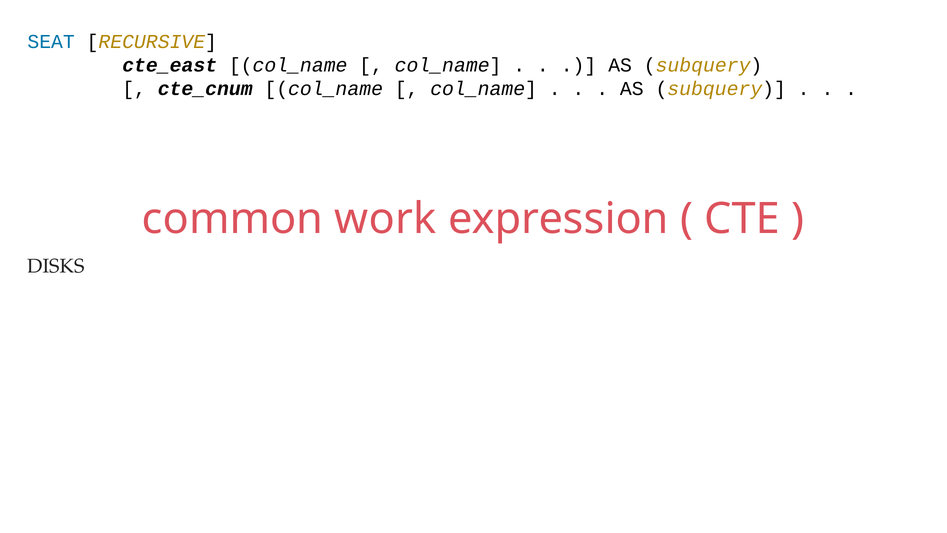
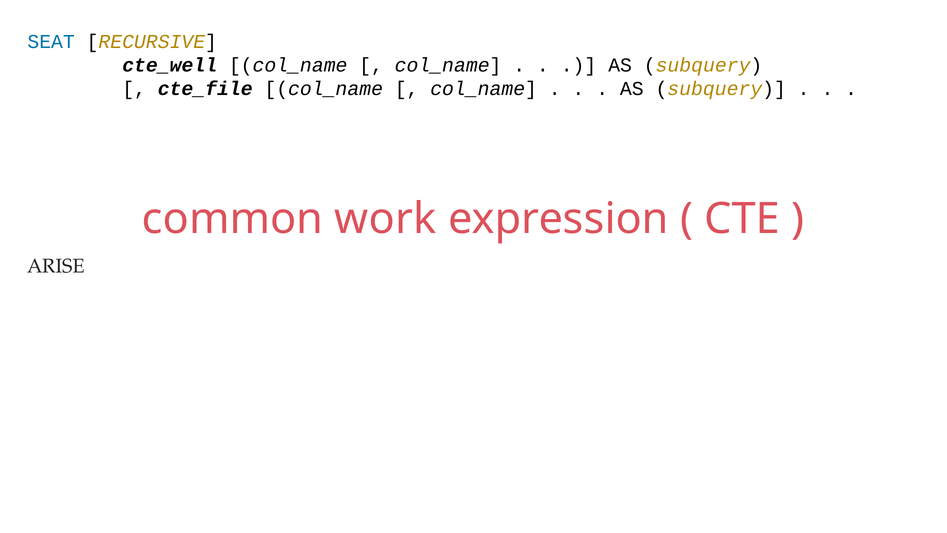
cte_east: cte_east -> cte_well
cte_cnum: cte_cnum -> cte_file
DISKS: DISKS -> ARISE
